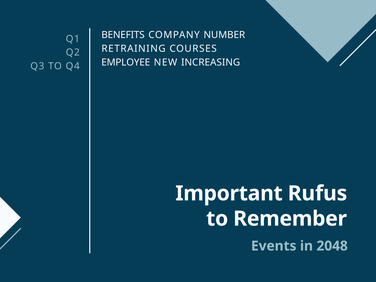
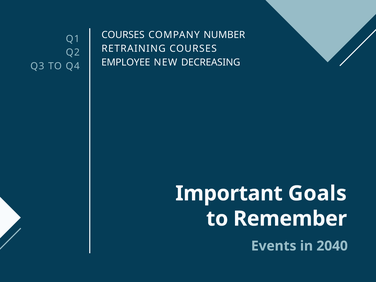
BENEFITS at (123, 35): BENEFITS -> COURSES
INCREASING: INCREASING -> DECREASING
Rufus: Rufus -> Goals
2048: 2048 -> 2040
